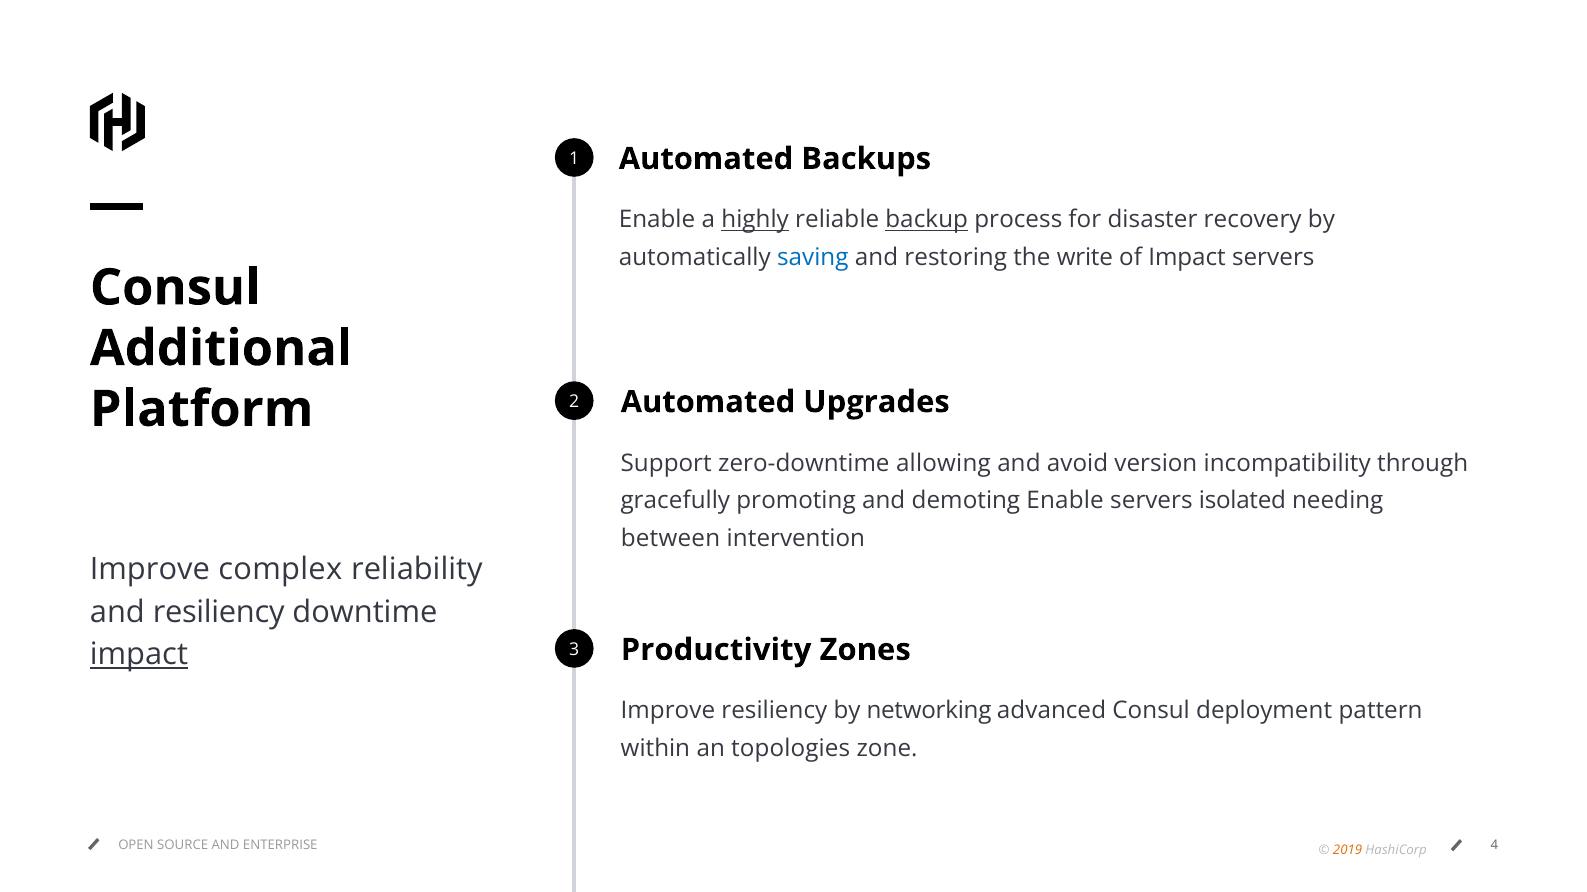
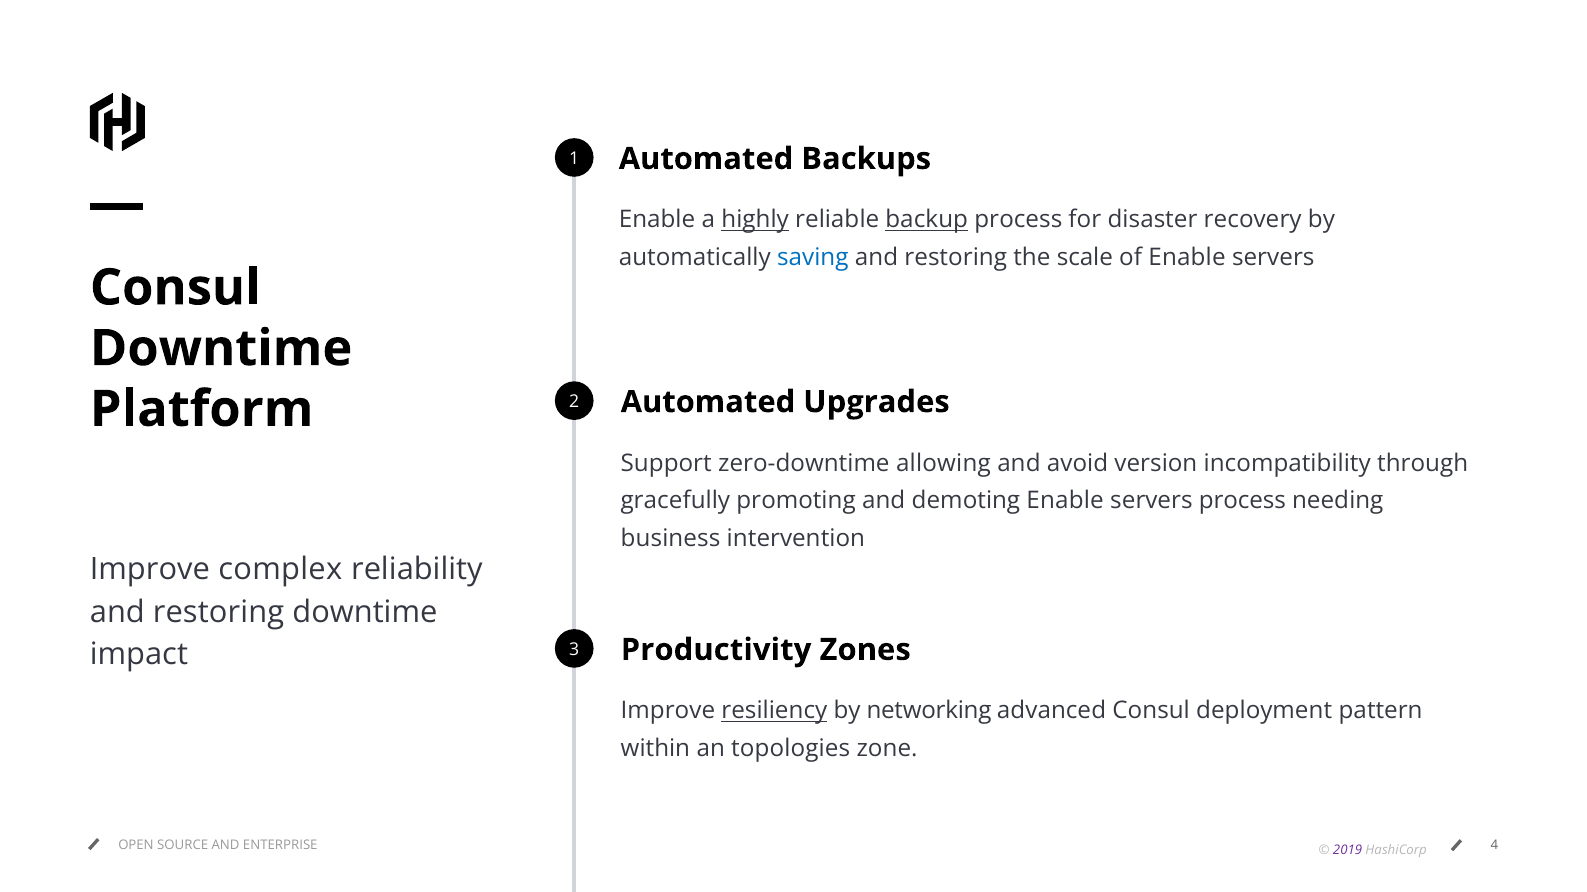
write: write -> scale
of Impact: Impact -> Enable
Additional at (221, 349): Additional -> Downtime
servers isolated: isolated -> process
between: between -> business
resiliency at (219, 613): resiliency -> restoring
impact at (139, 655) underline: present -> none
resiliency at (774, 711) underline: none -> present
2019 colour: orange -> purple
